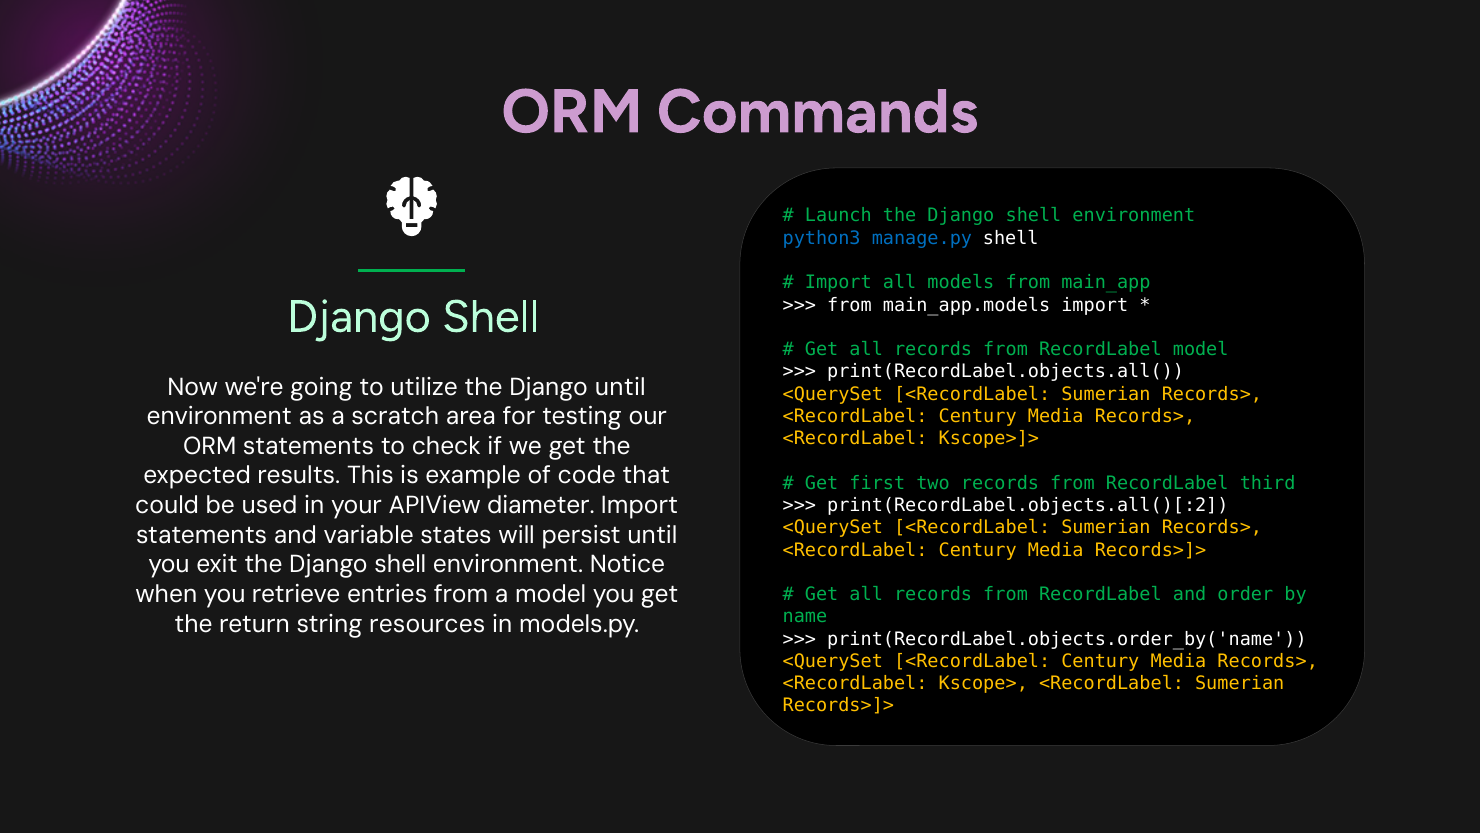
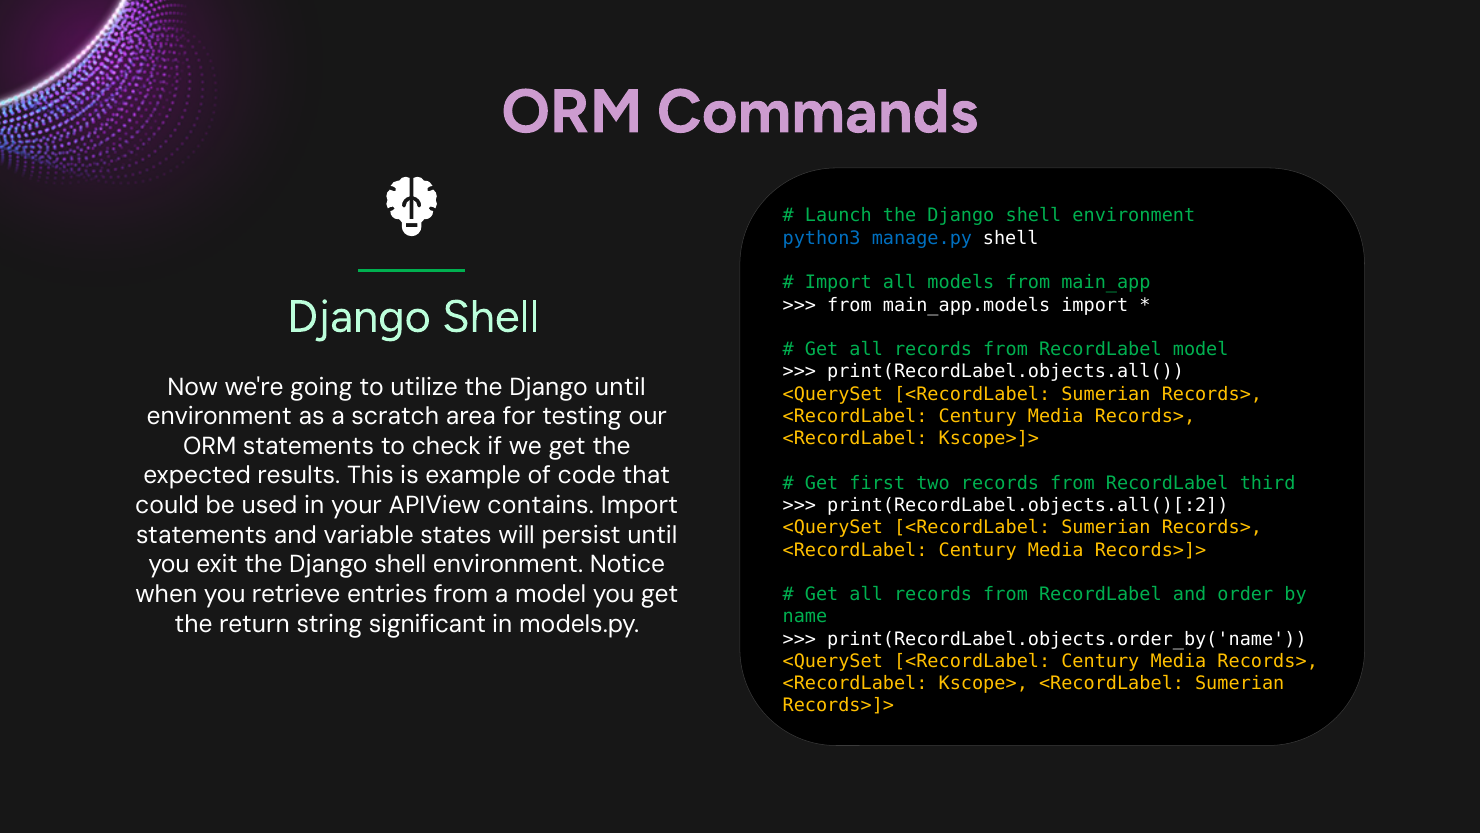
diameter: diameter -> contains
resources: resources -> significant
